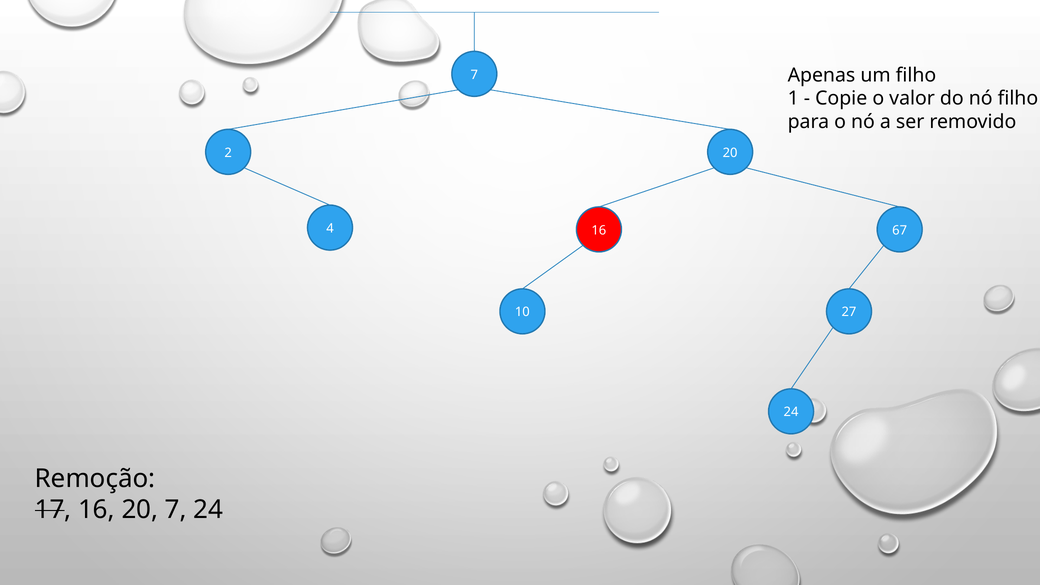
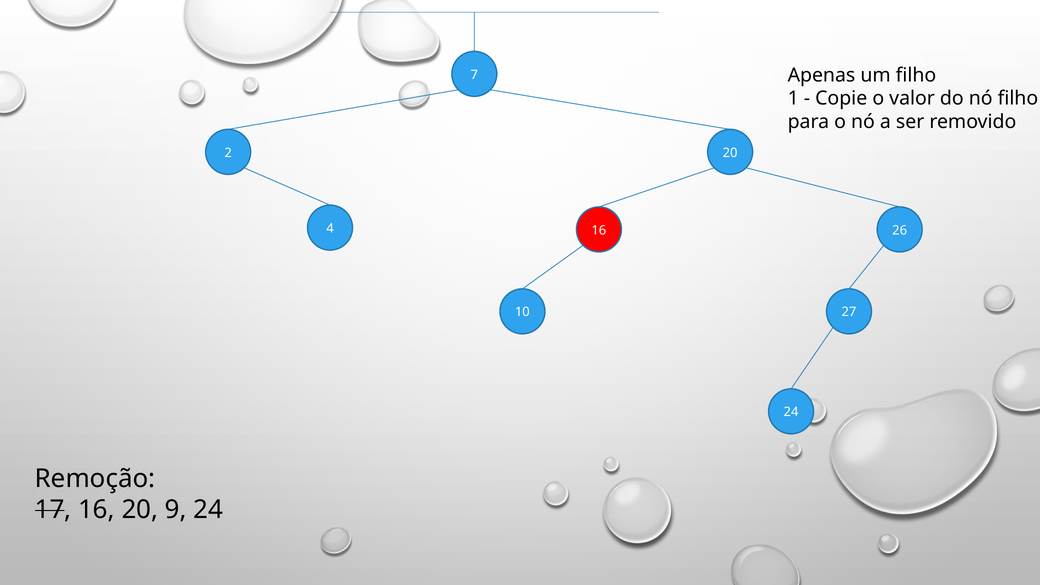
67: 67 -> 26
20 7: 7 -> 9
